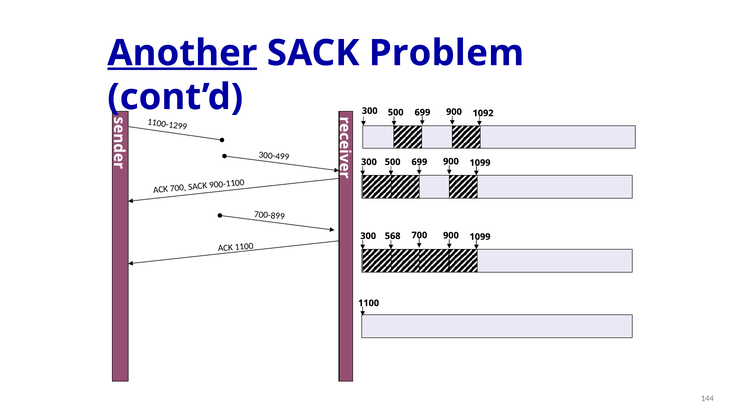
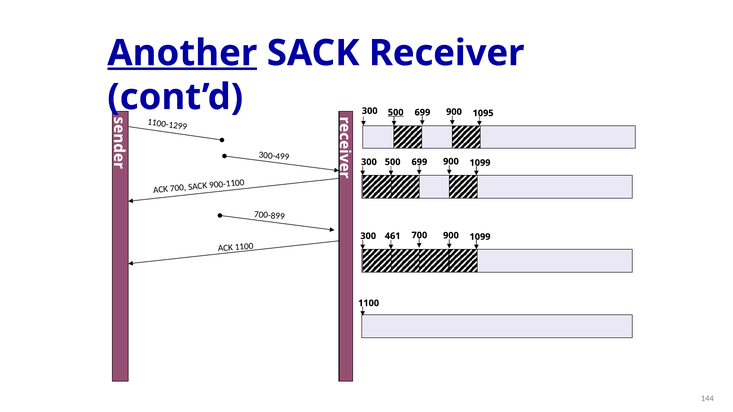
Problem: Problem -> Receiver
500 at (396, 112) underline: none -> present
1092: 1092 -> 1095
568: 568 -> 461
